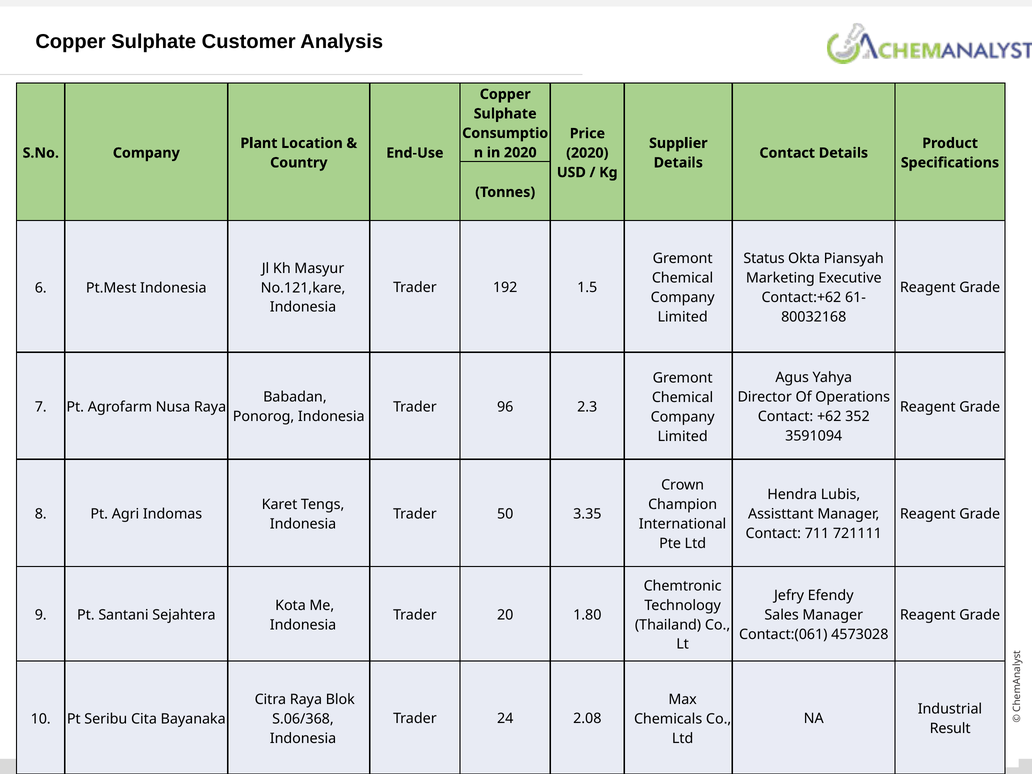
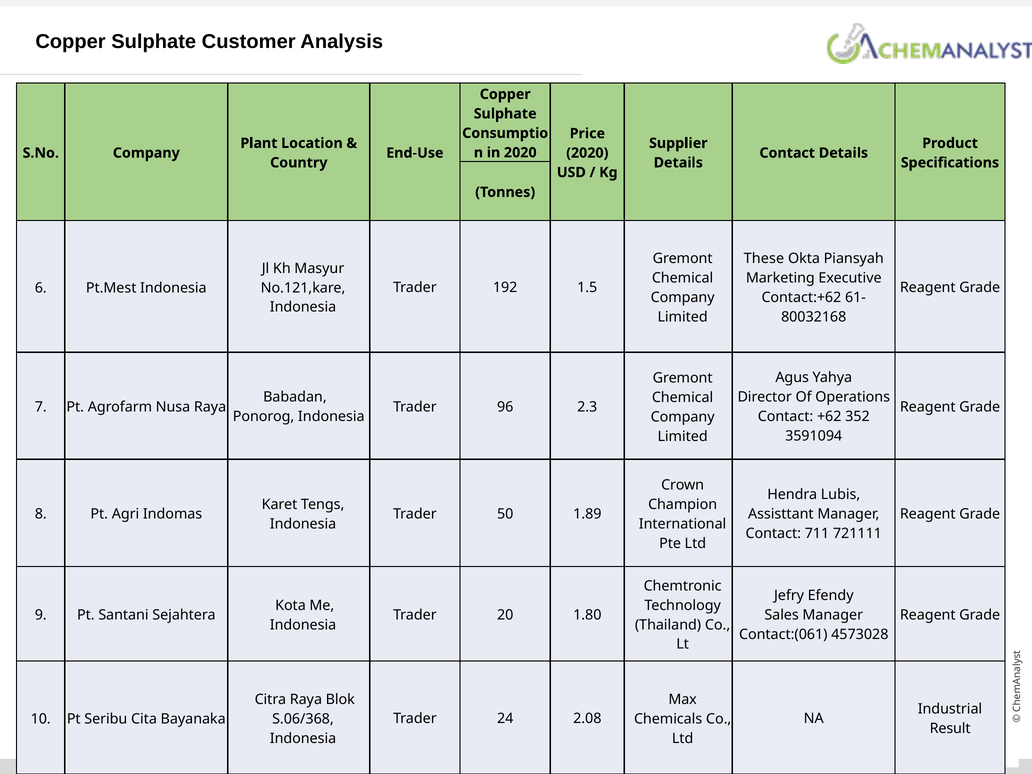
Status: Status -> These
3.35: 3.35 -> 1.89
